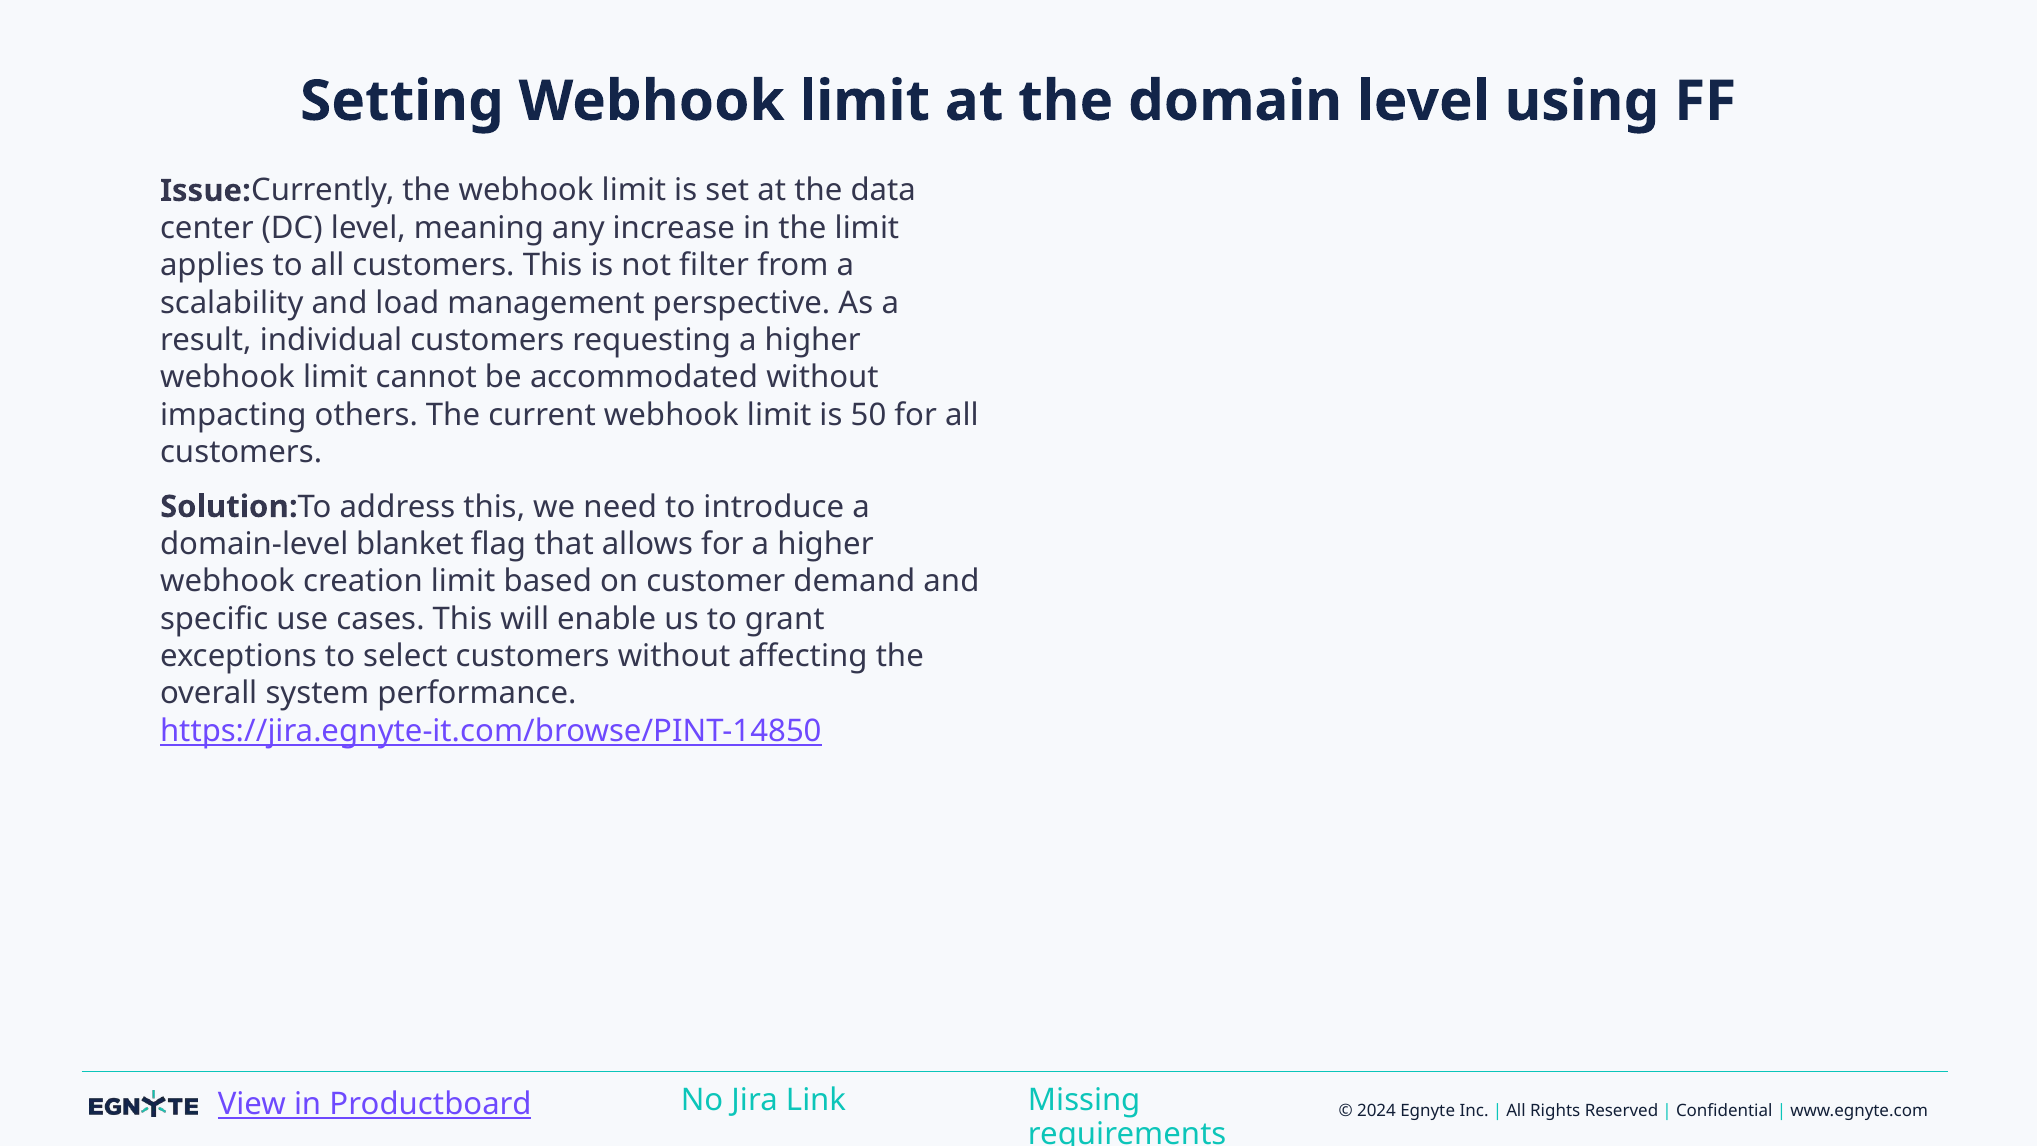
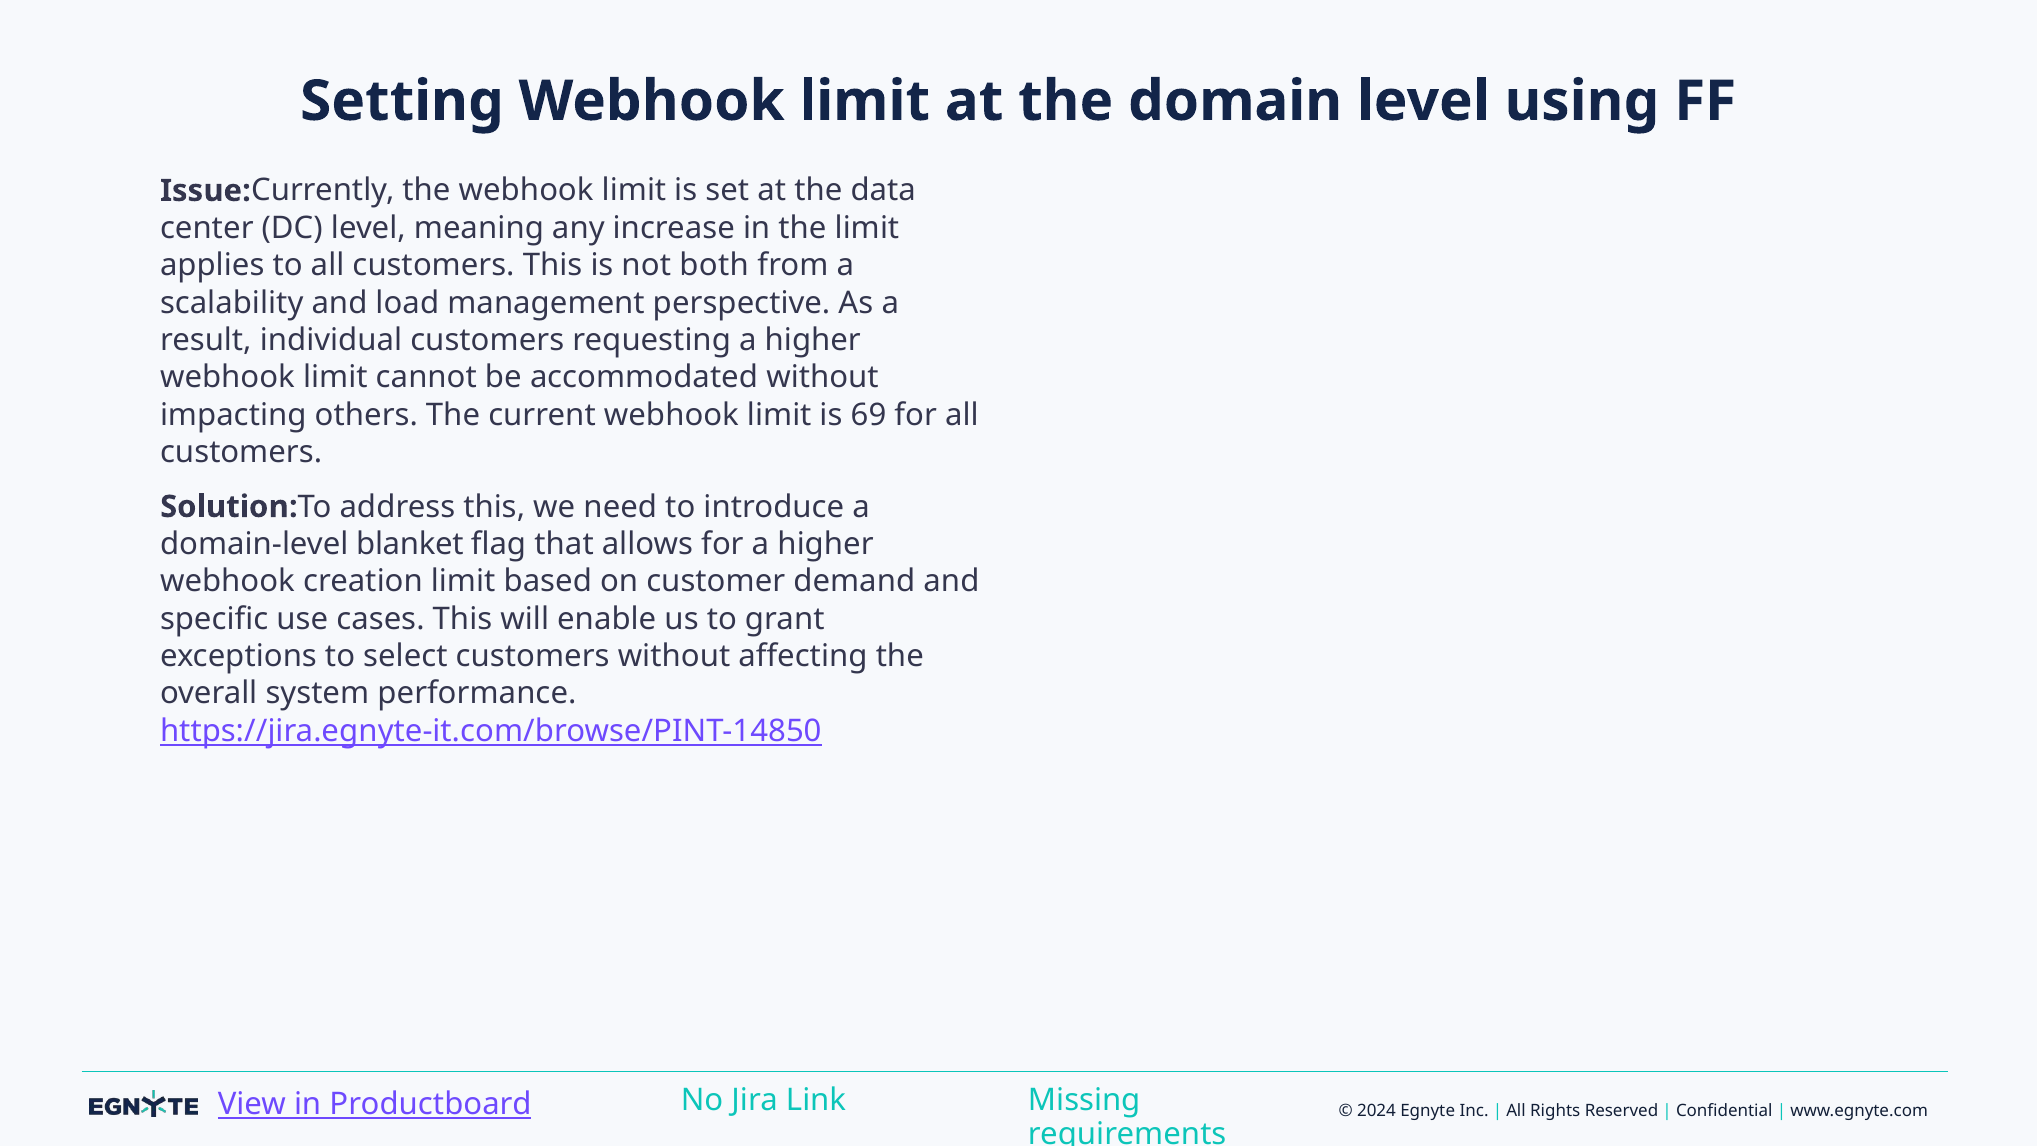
filter: filter -> both
50: 50 -> 69
